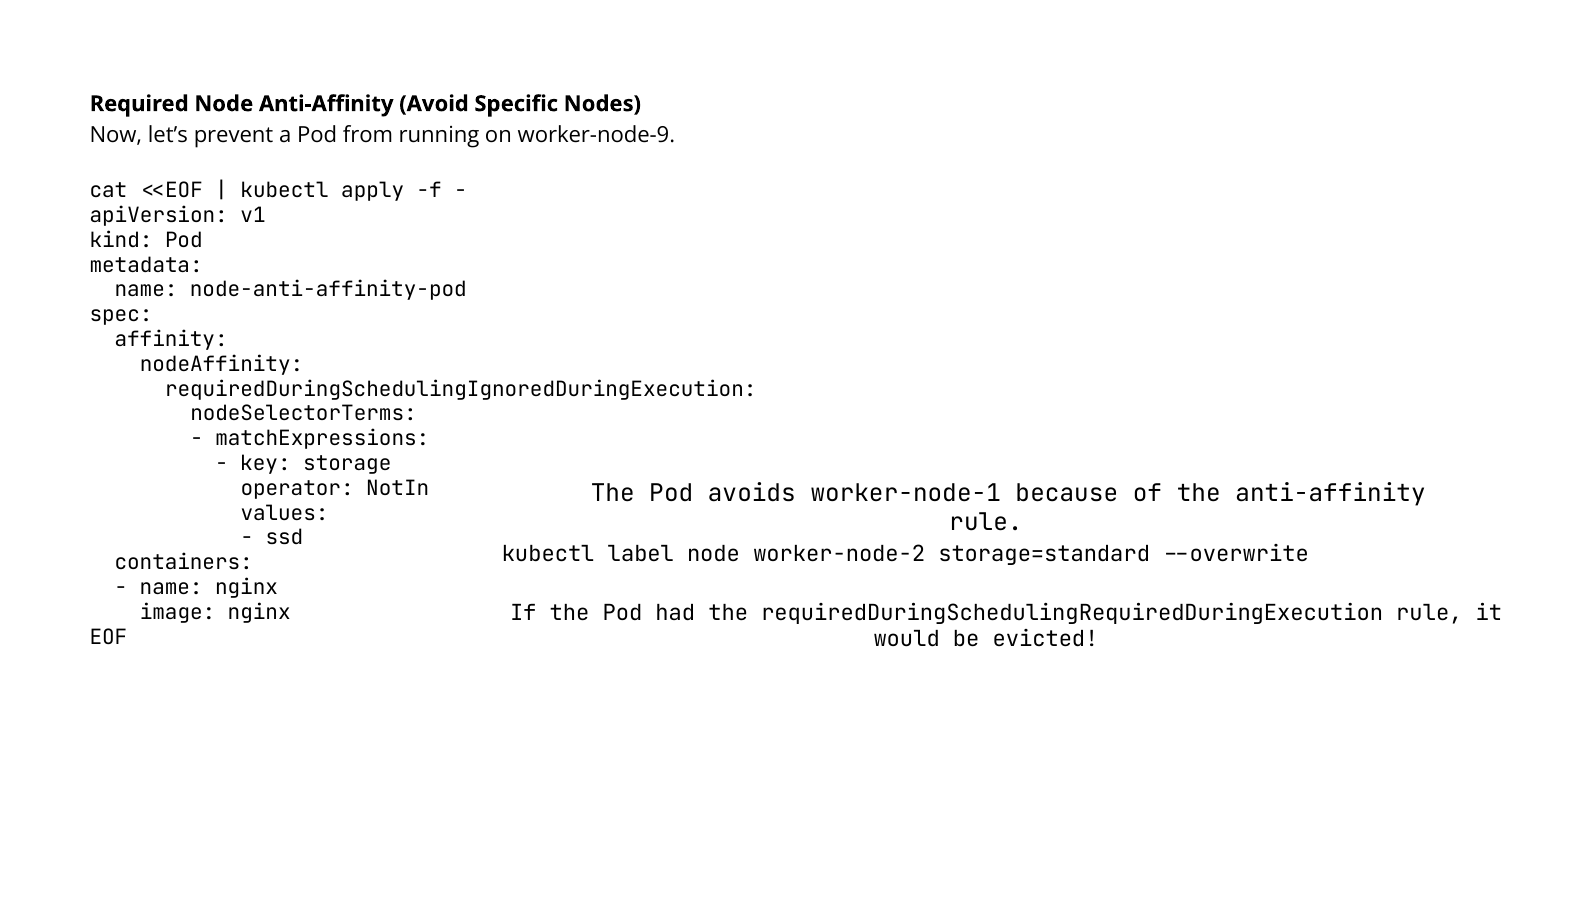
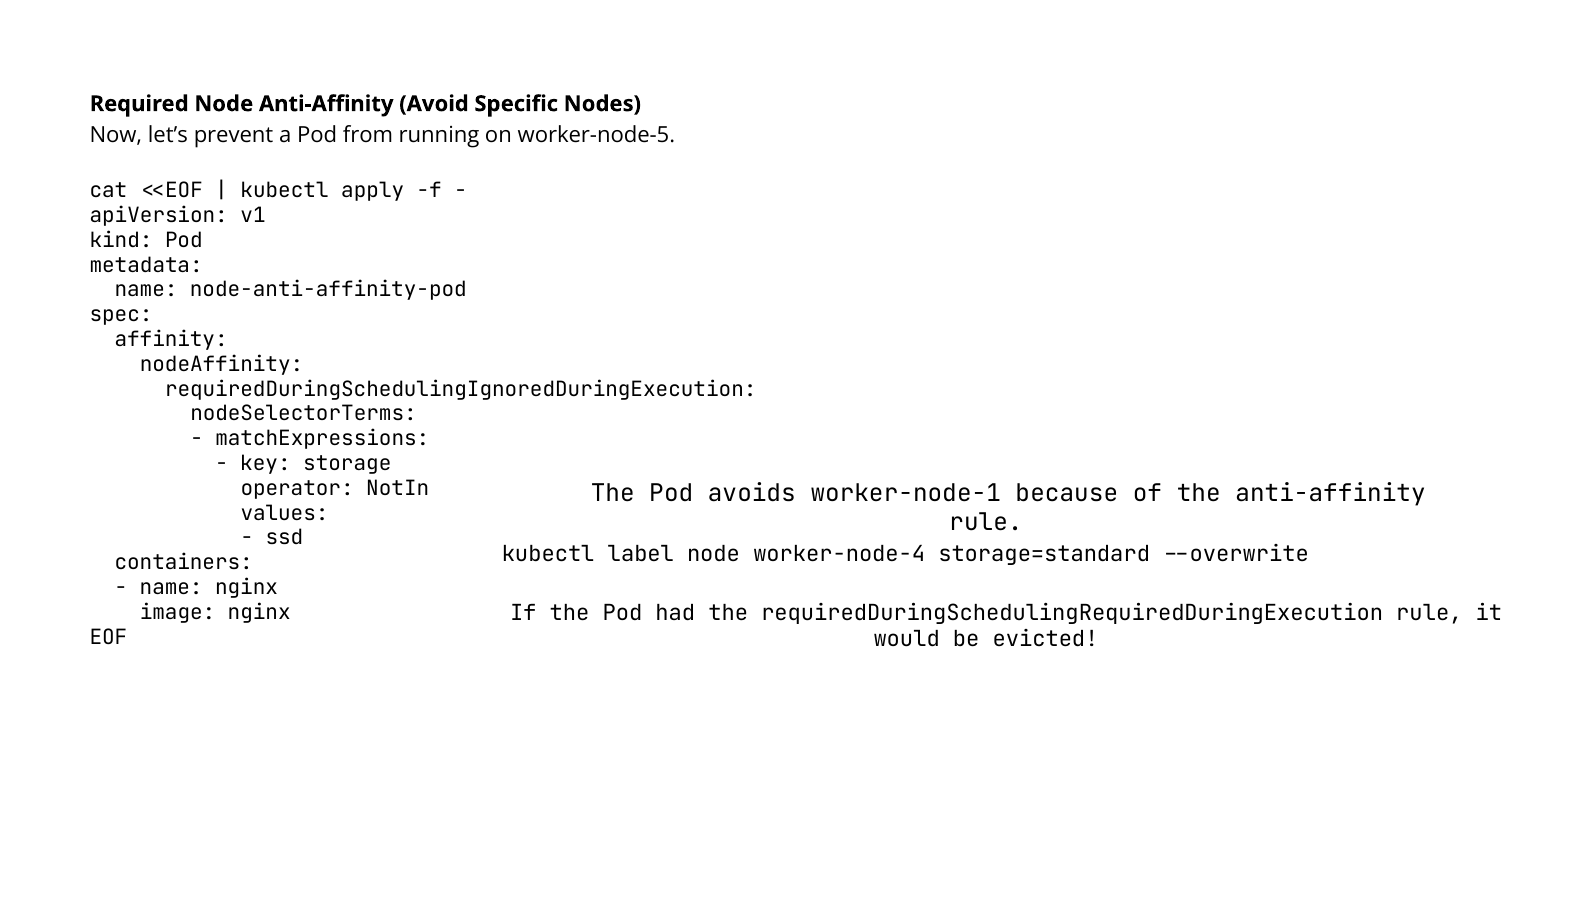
worker-node-9: worker-node-9 -> worker-node-5
worker-node-2: worker-node-2 -> worker-node-4
